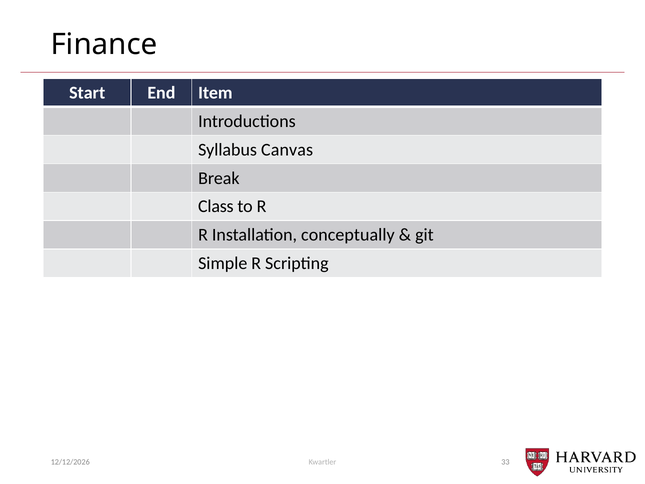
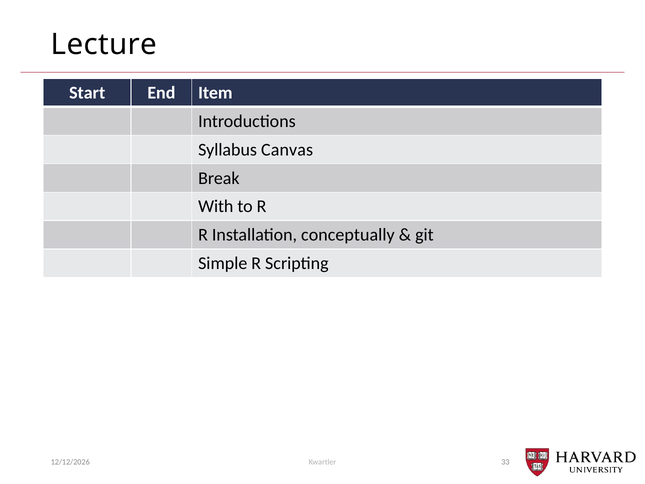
Finance: Finance -> Lecture
Class: Class -> With
